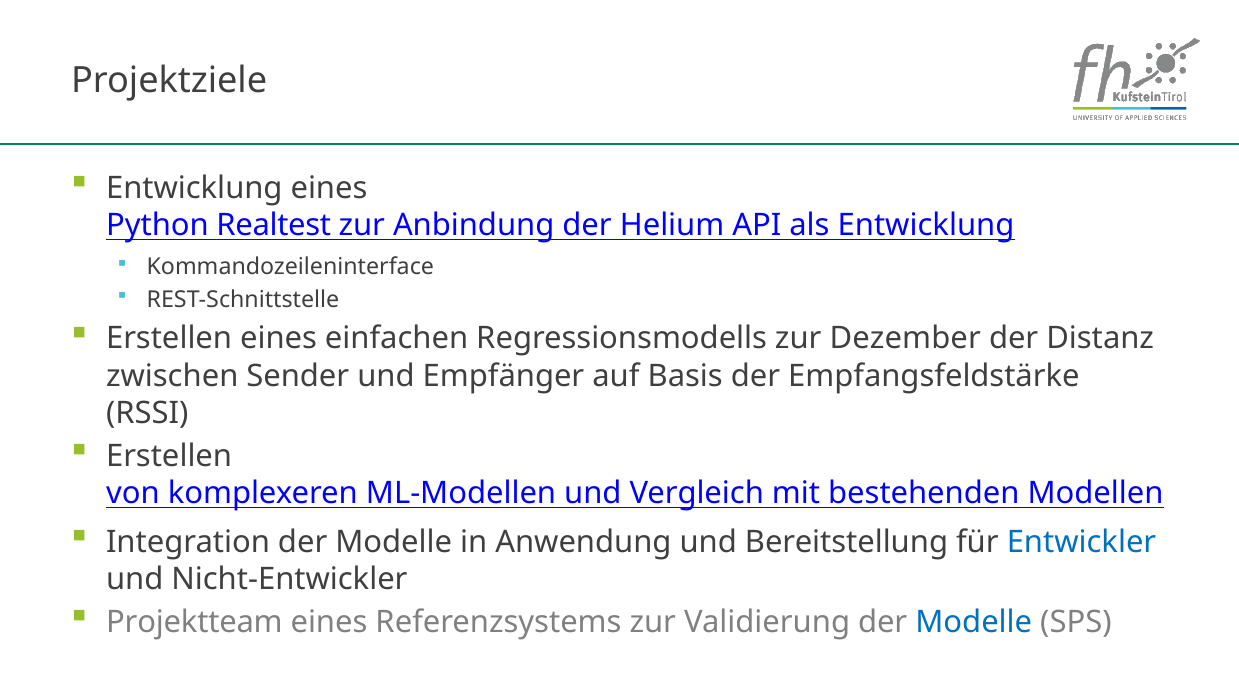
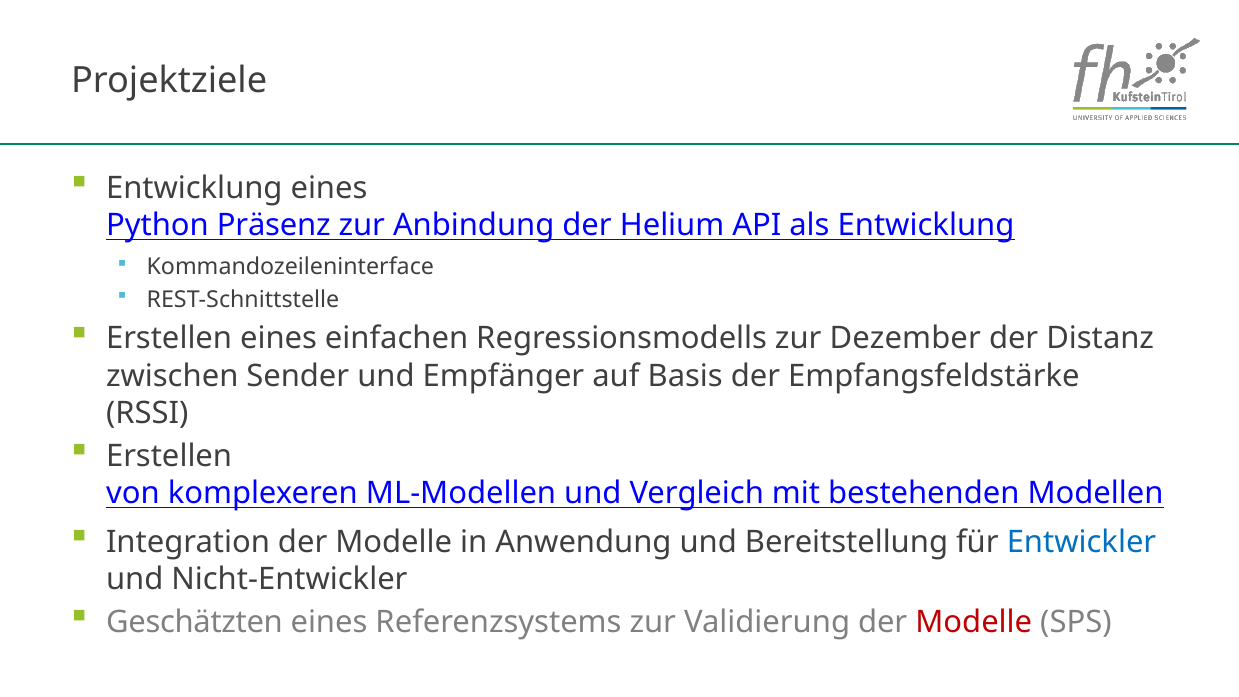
Realtest: Realtest -> Präsenz
Projektteam: Projektteam -> Geschätzten
Modelle at (974, 623) colour: blue -> red
